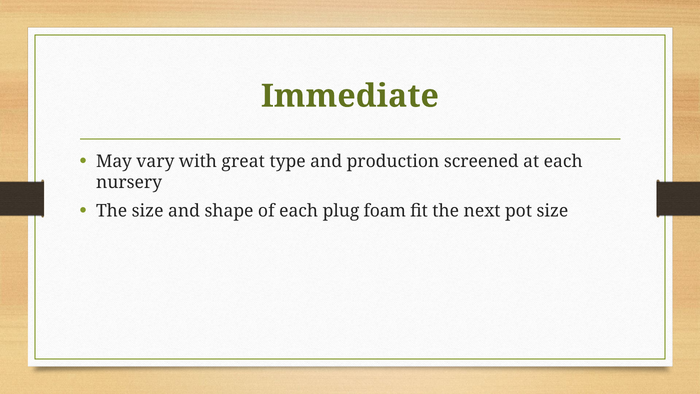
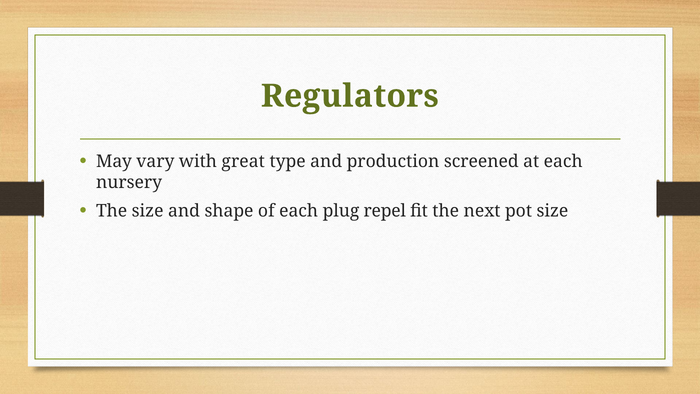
Immediate: Immediate -> Regulators
foam: foam -> repel
